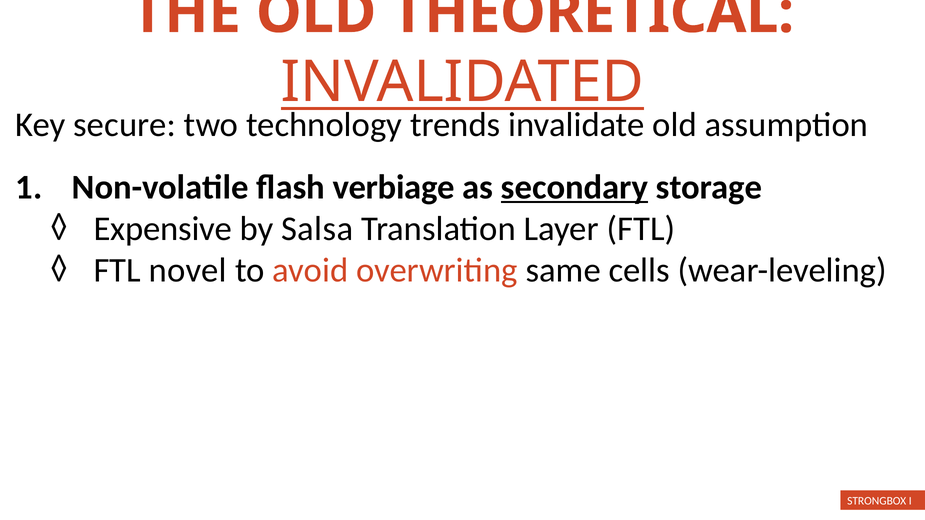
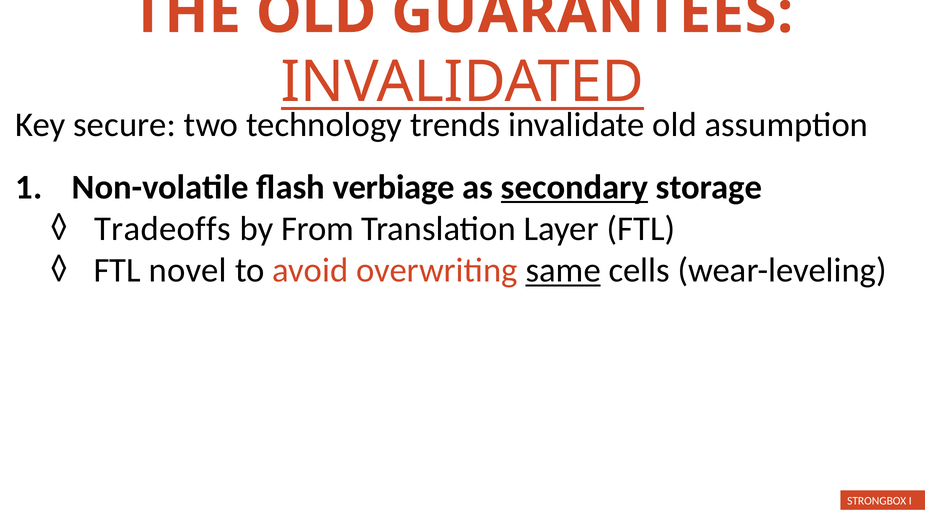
THEORETICAL: THEORETICAL -> GUARANTEES
Expensive: Expensive -> Tradeoffs
Salsa: Salsa -> From
same underline: none -> present
